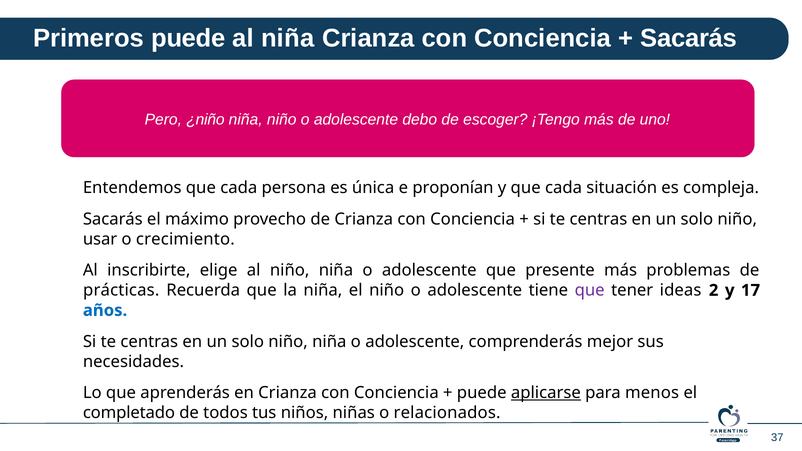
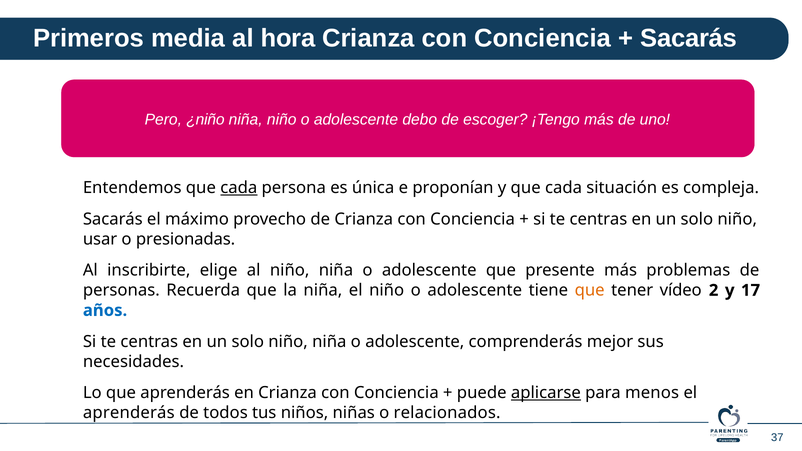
Primeros puede: puede -> media
al niña: niña -> hora
cada at (239, 188) underline: none -> present
crecimiento: crecimiento -> presionadas
prácticas: prácticas -> personas
que at (590, 290) colour: purple -> orange
ideas: ideas -> vídeo
completado at (129, 413): completado -> aprenderás
